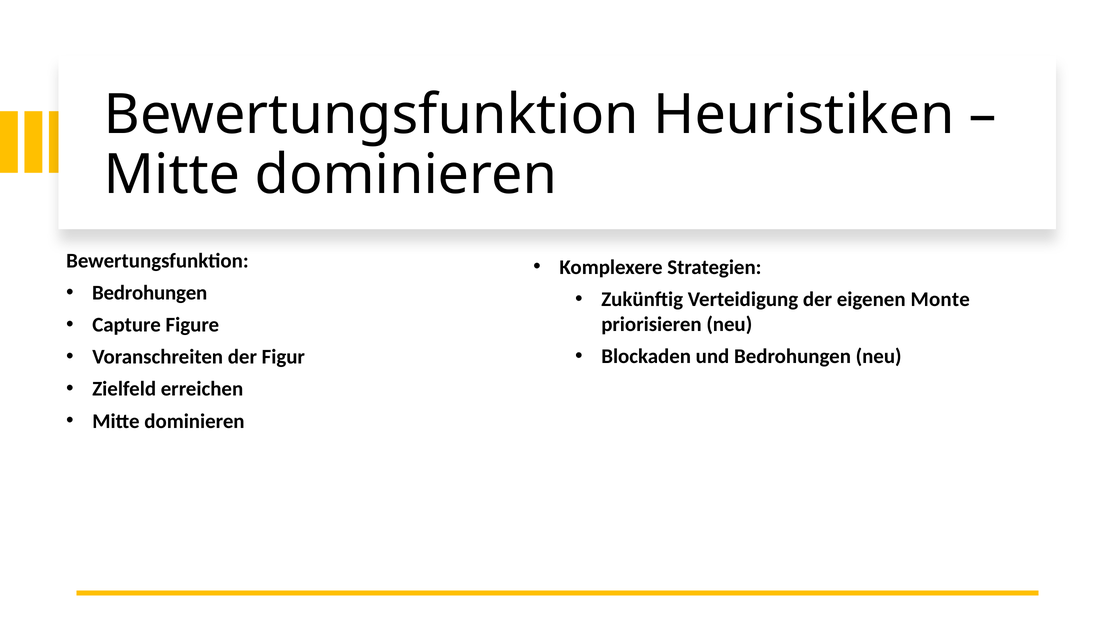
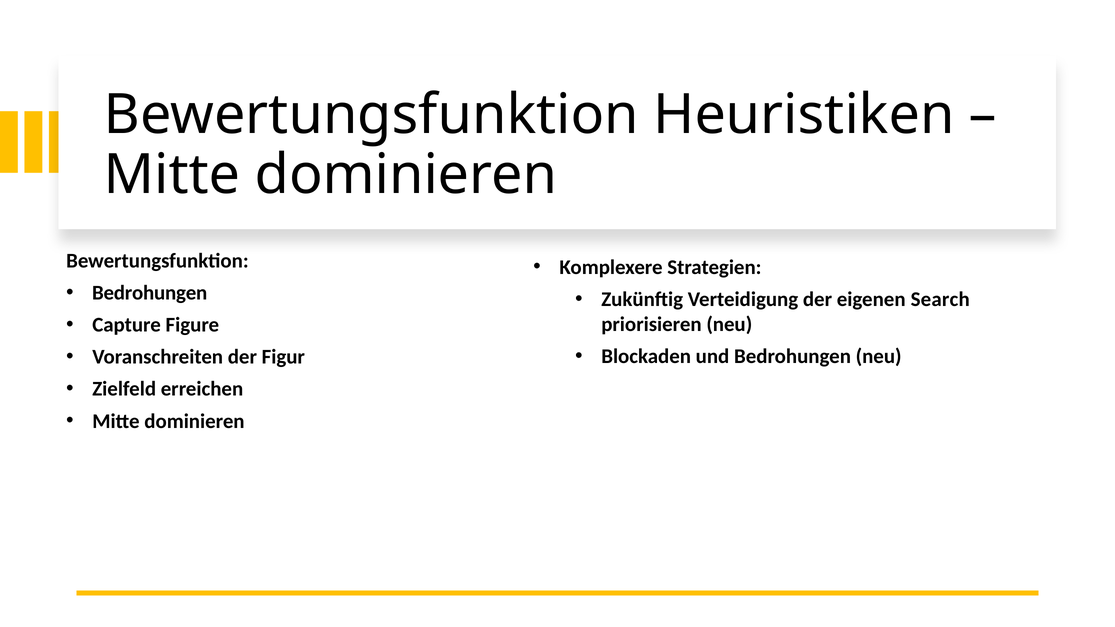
Monte: Monte -> Search
